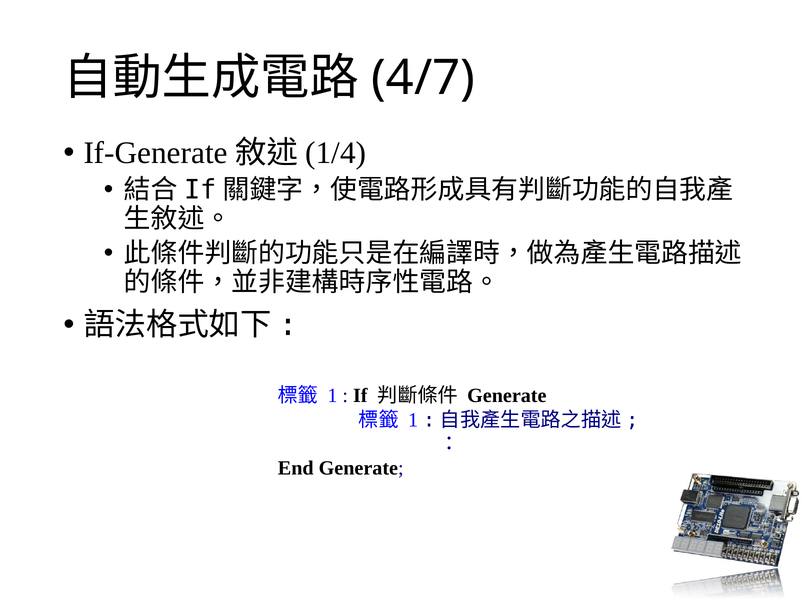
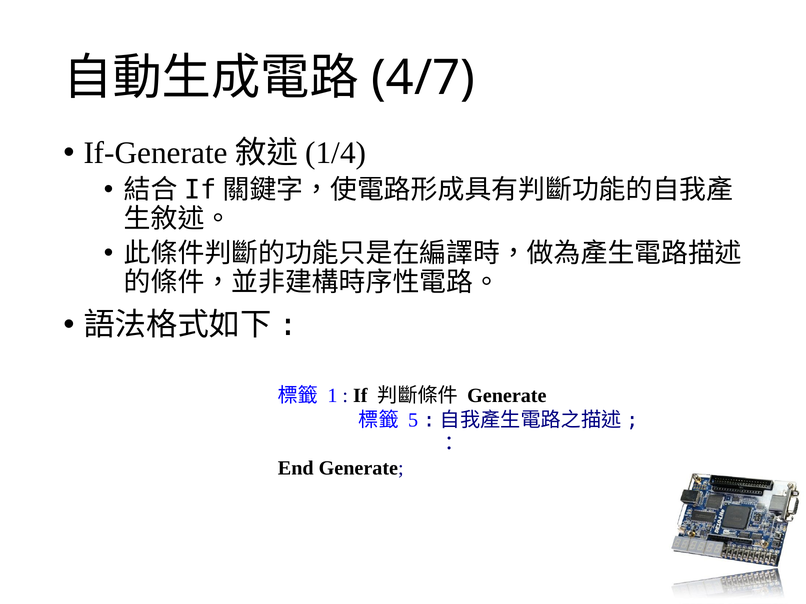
1 at (413, 420): 1 -> 5
